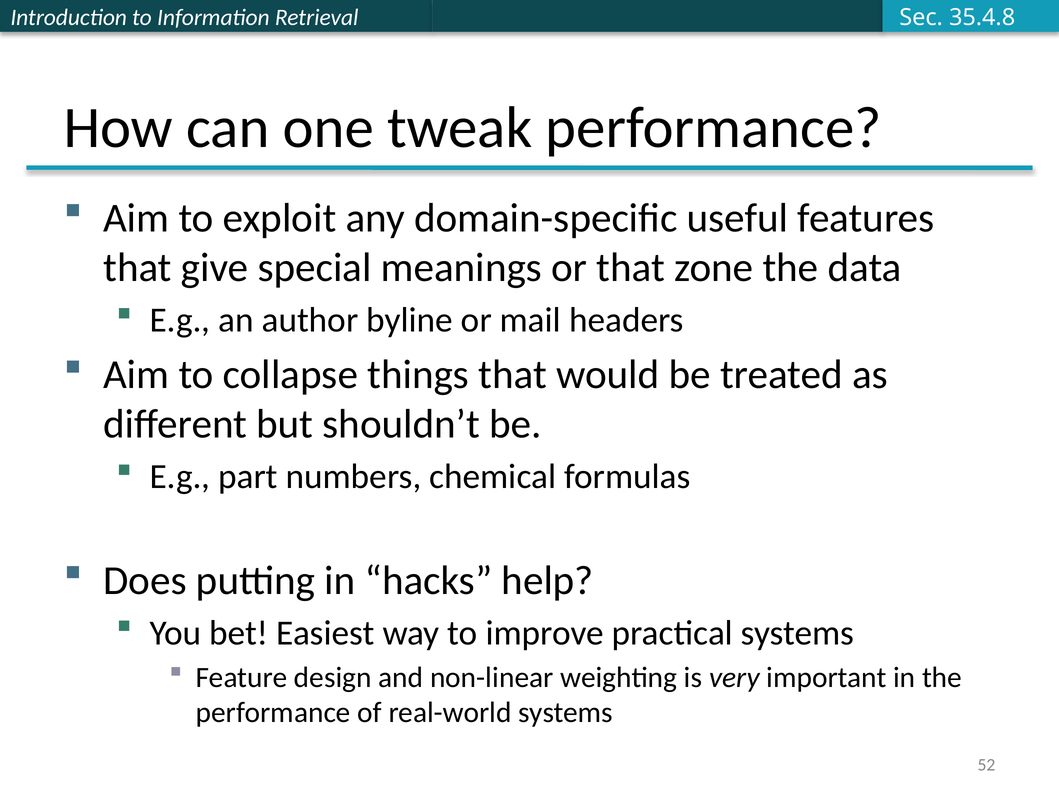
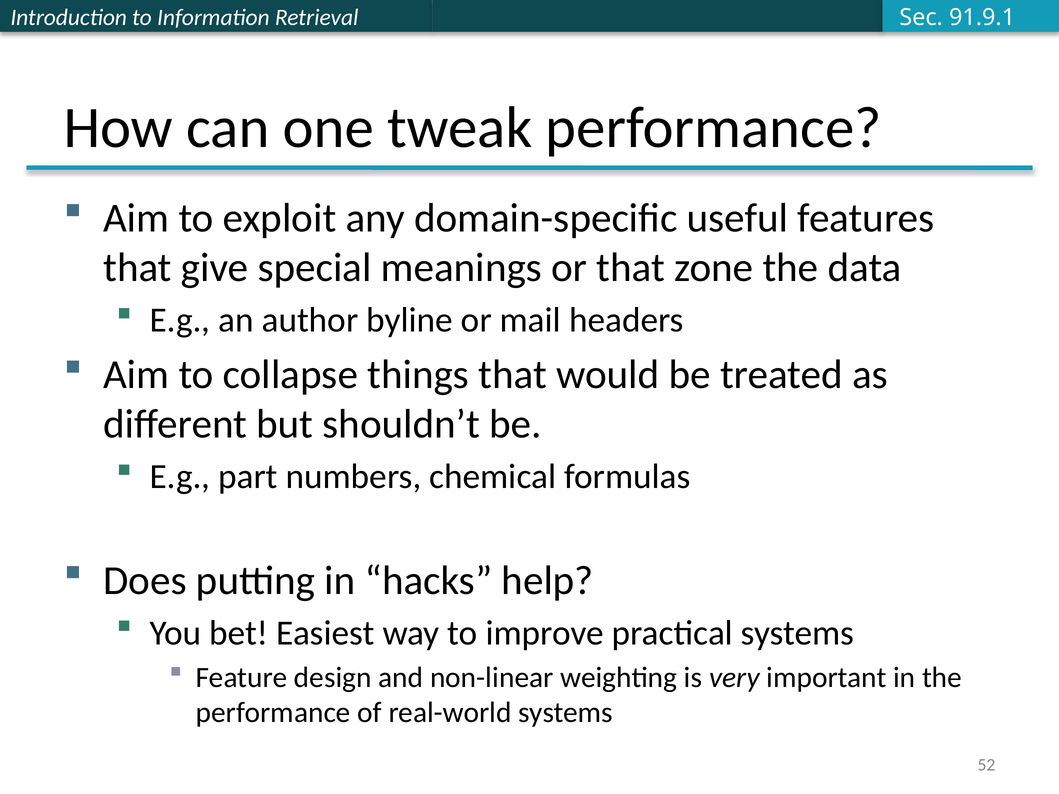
35.4.8: 35.4.8 -> 91.9.1
